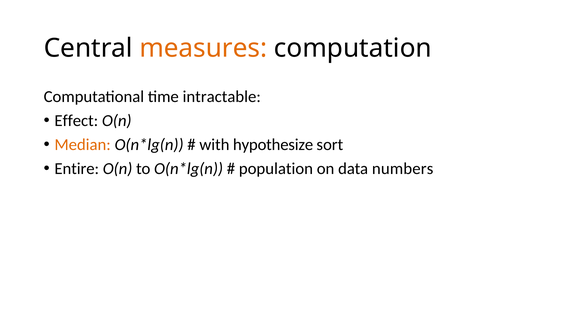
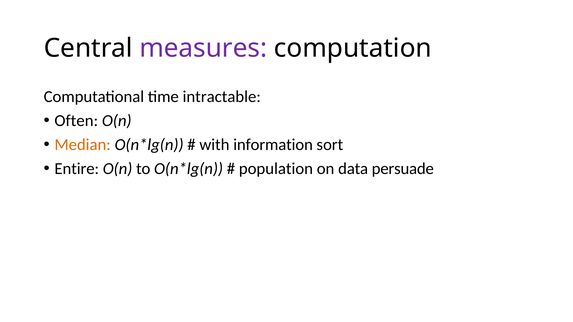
measures colour: orange -> purple
Effect: Effect -> Often
hypothesize: hypothesize -> information
numbers: numbers -> persuade
